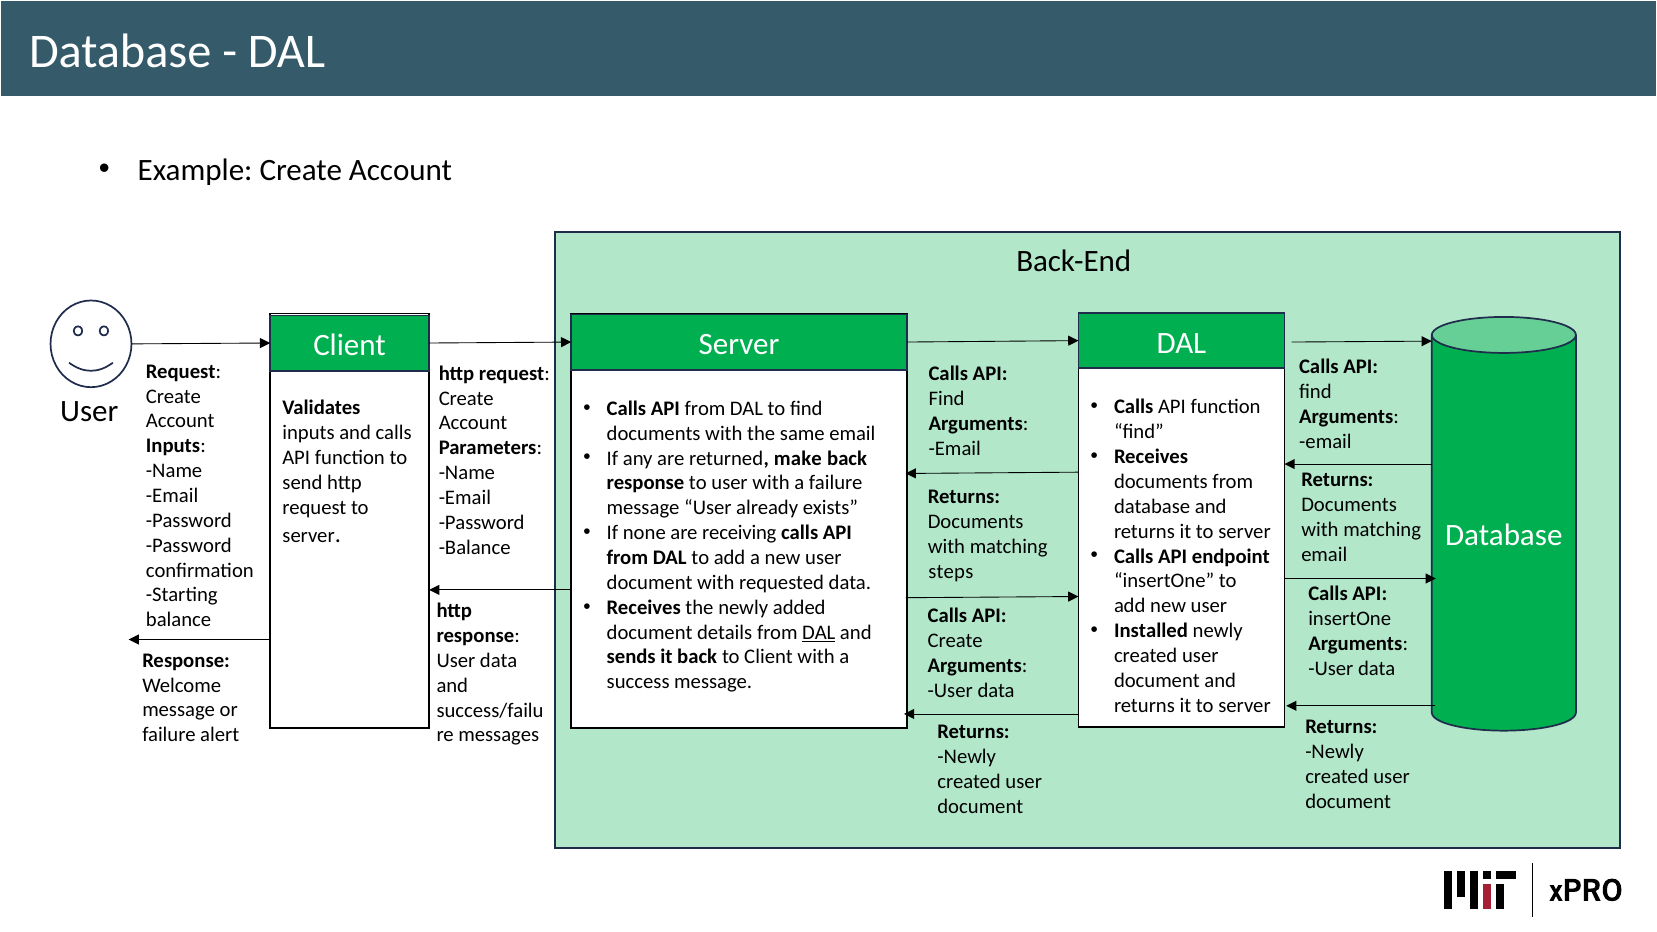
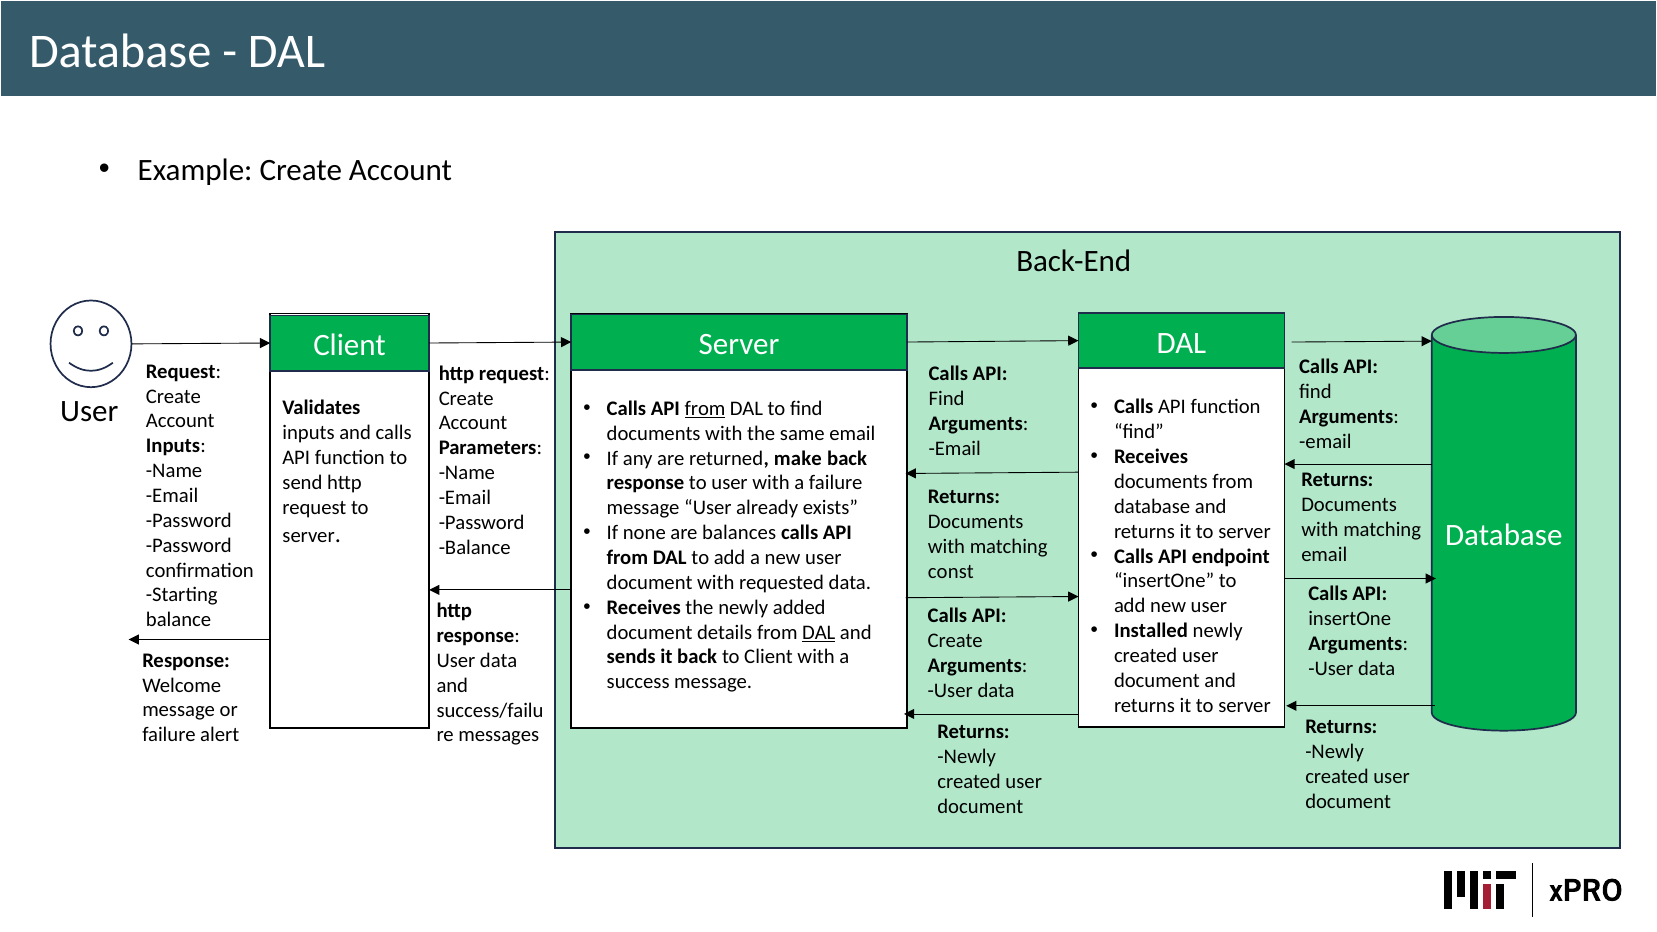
from at (705, 409) underline: none -> present
receiving: receiving -> balances
steps: steps -> const
